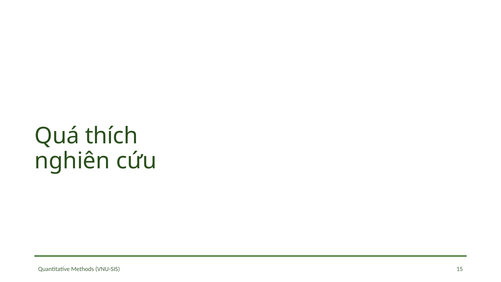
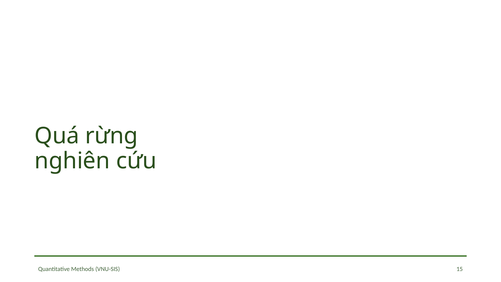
thích: thích -> rừng
